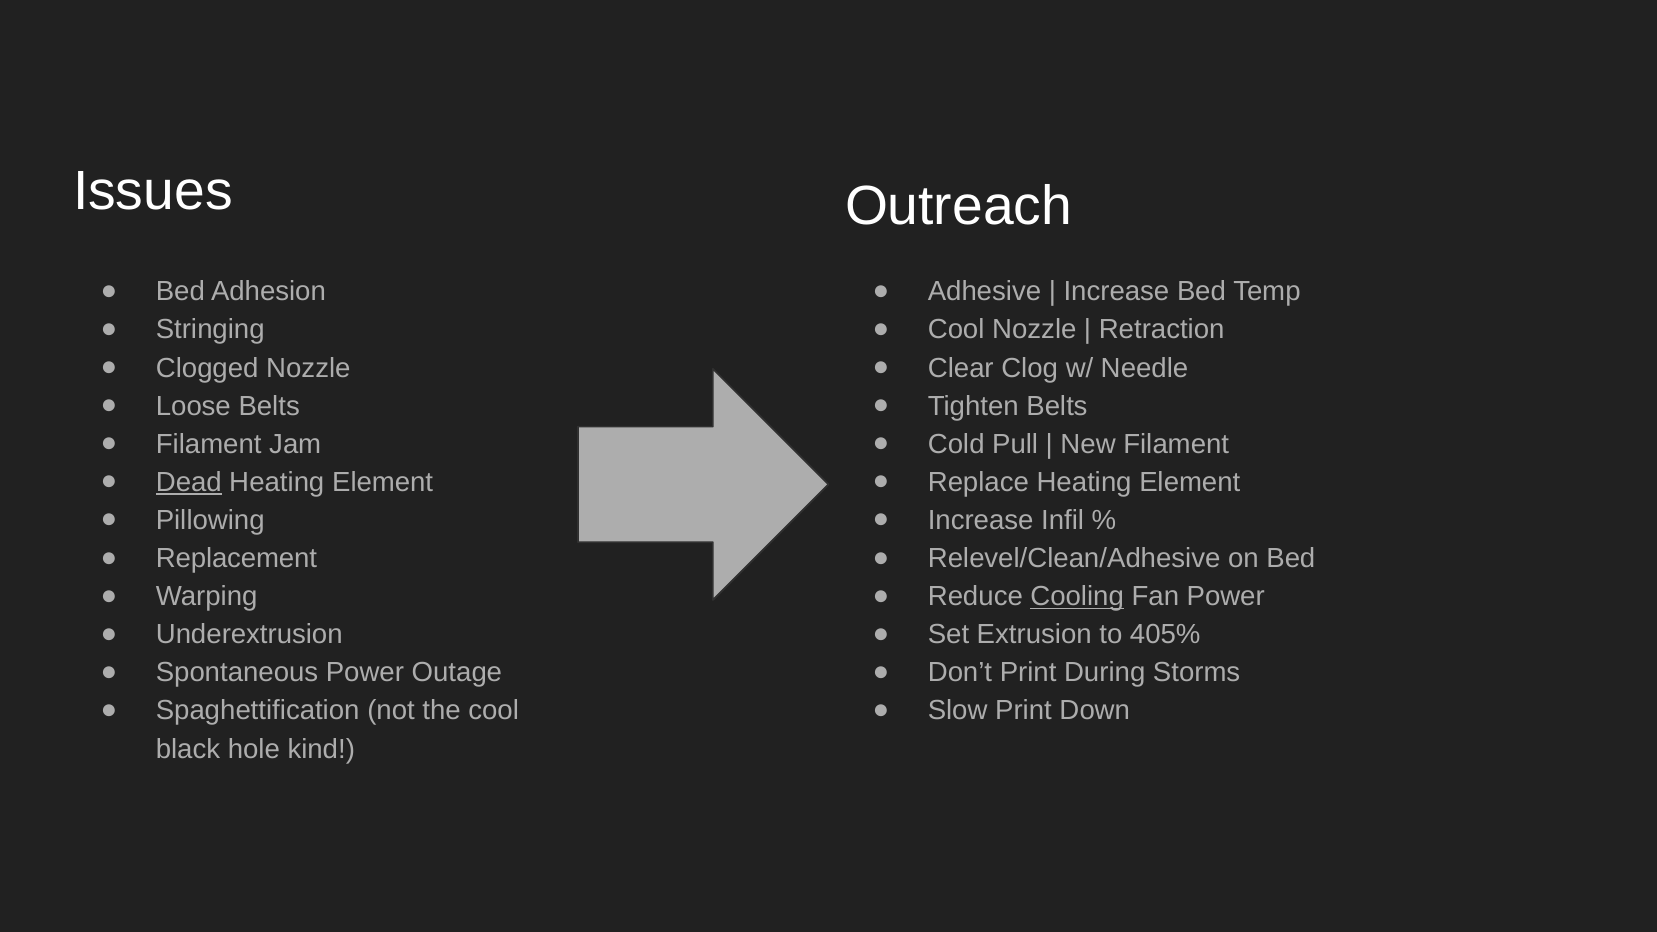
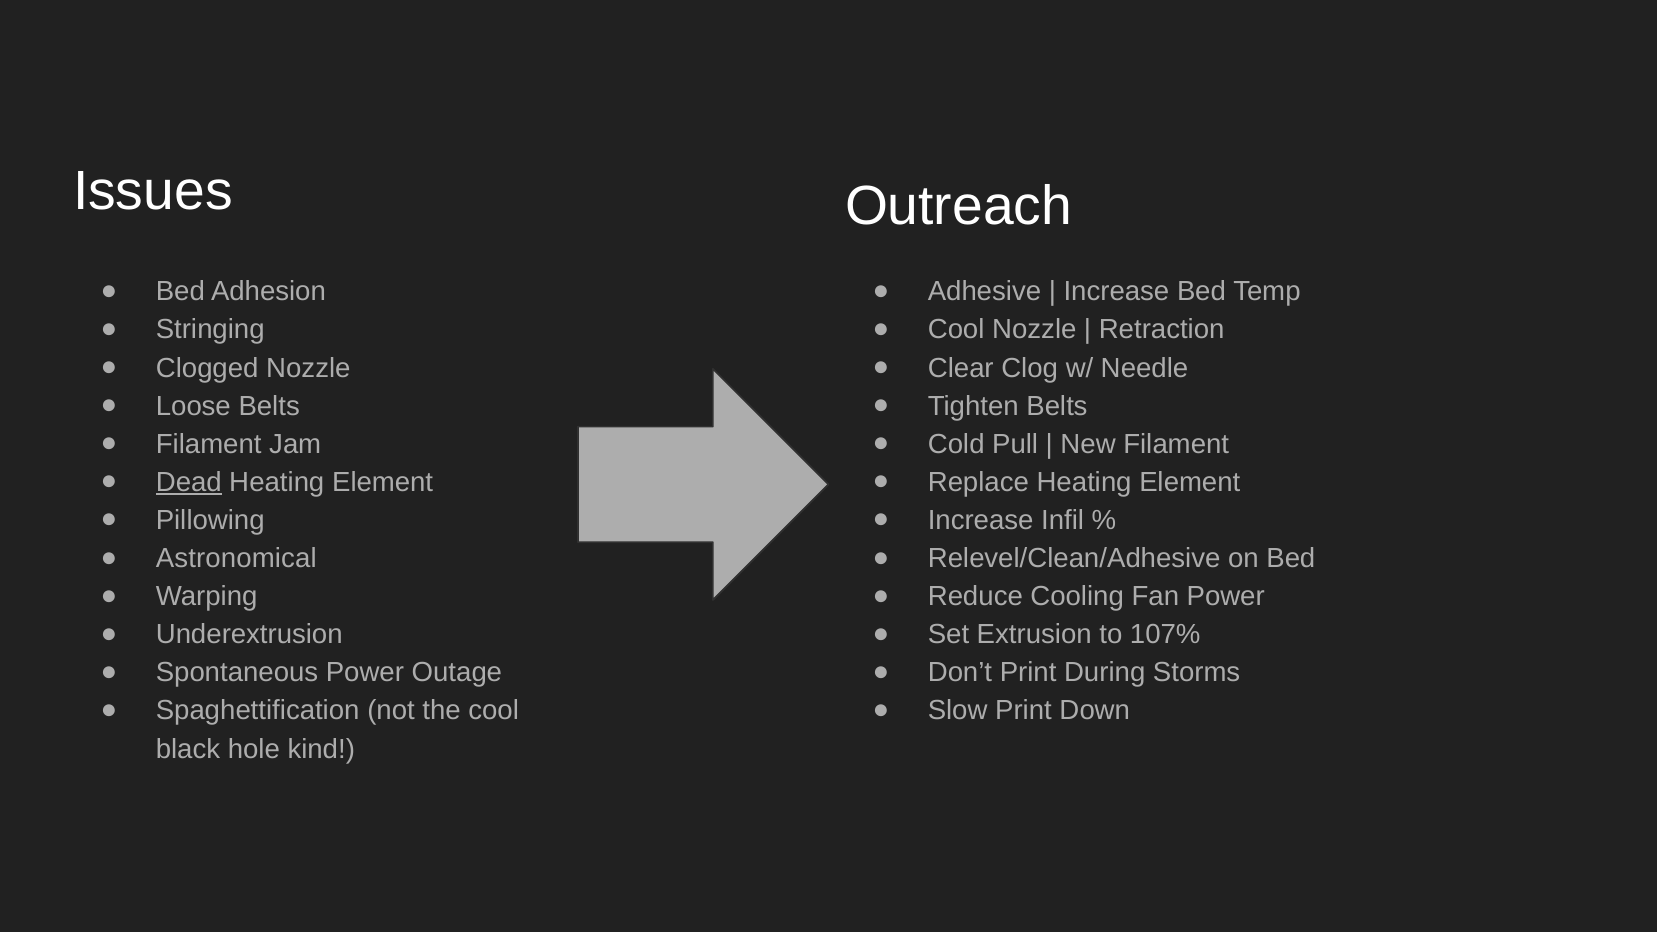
Replacement: Replacement -> Astronomical
Cooling underline: present -> none
405%: 405% -> 107%
